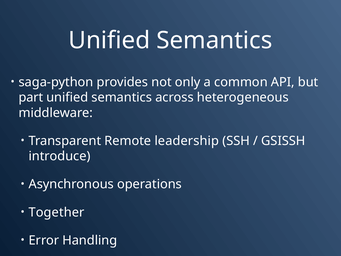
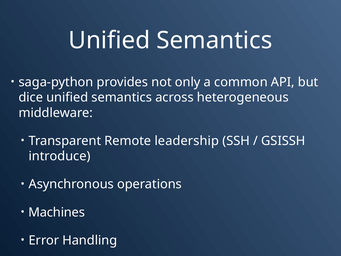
part: part -> dice
Together: Together -> Machines
